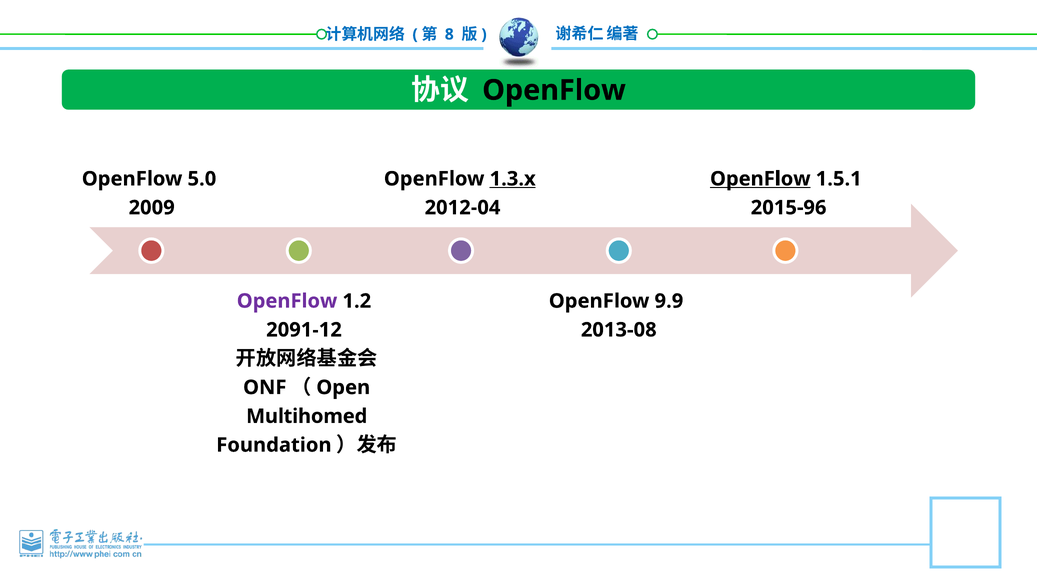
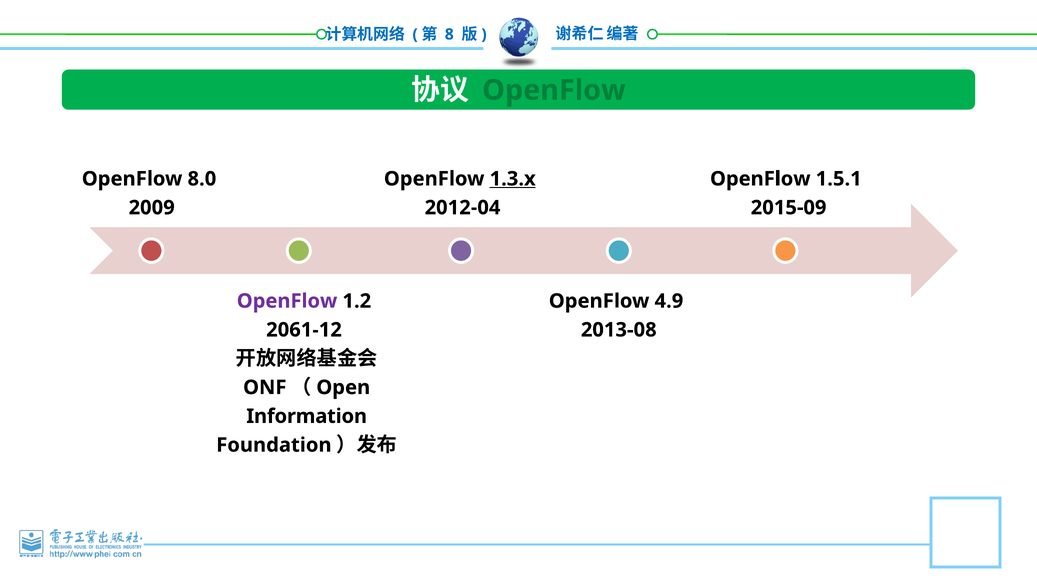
OpenFlow at (554, 90) colour: black -> green
5.0: 5.0 -> 8.0
OpenFlow at (760, 179) underline: present -> none
2015-96: 2015-96 -> 2015-09
9.9: 9.9 -> 4.9
2091-12: 2091-12 -> 2061-12
Multihomed: Multihomed -> Information
